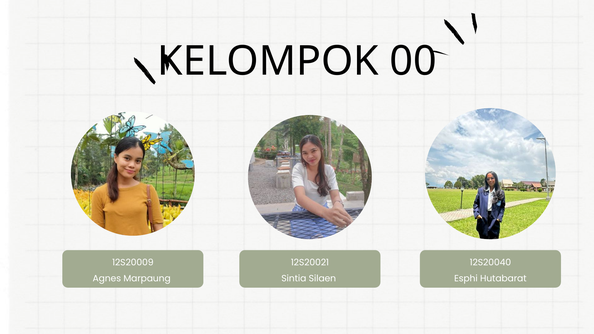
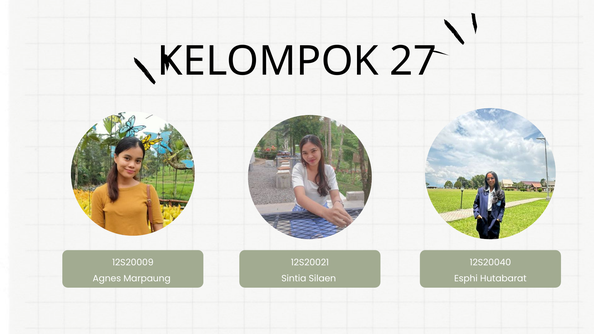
00: 00 -> 27
